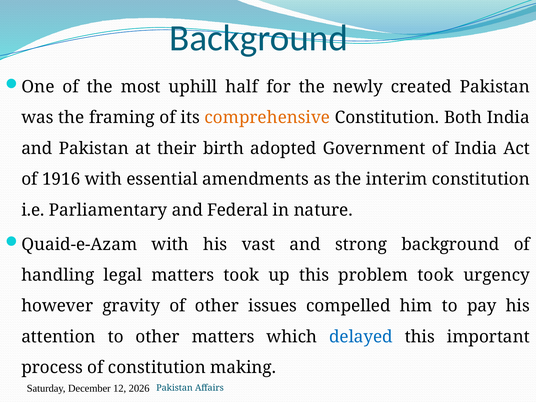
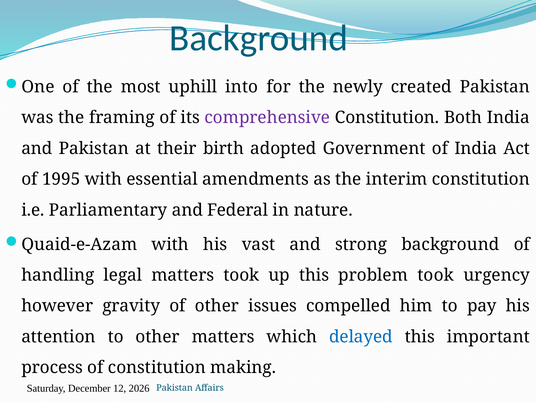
half: half -> into
comprehensive colour: orange -> purple
1916: 1916 -> 1995
